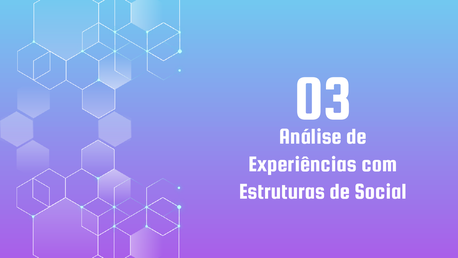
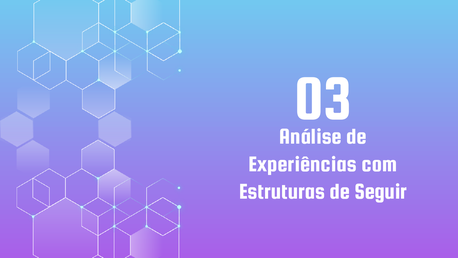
Social: Social -> Seguir
